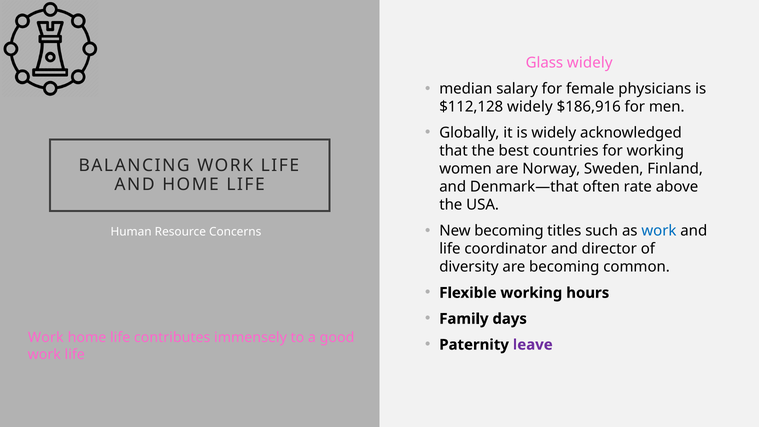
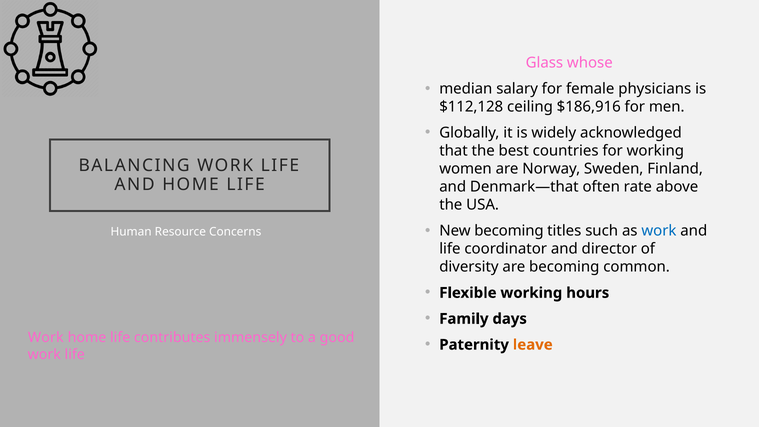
Glass widely: widely -> whose
$112,128 widely: widely -> ceiling
leave colour: purple -> orange
